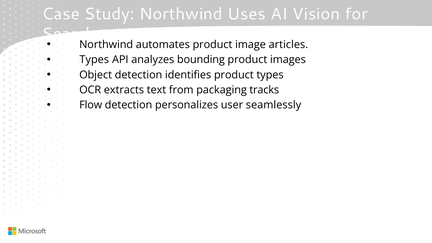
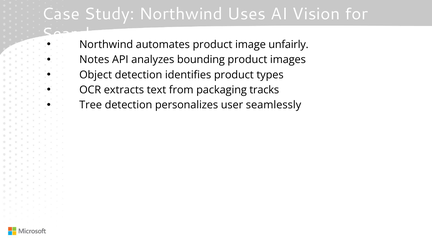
articles: articles -> unfairly
Types at (94, 60): Types -> Notes
Flow: Flow -> Tree
